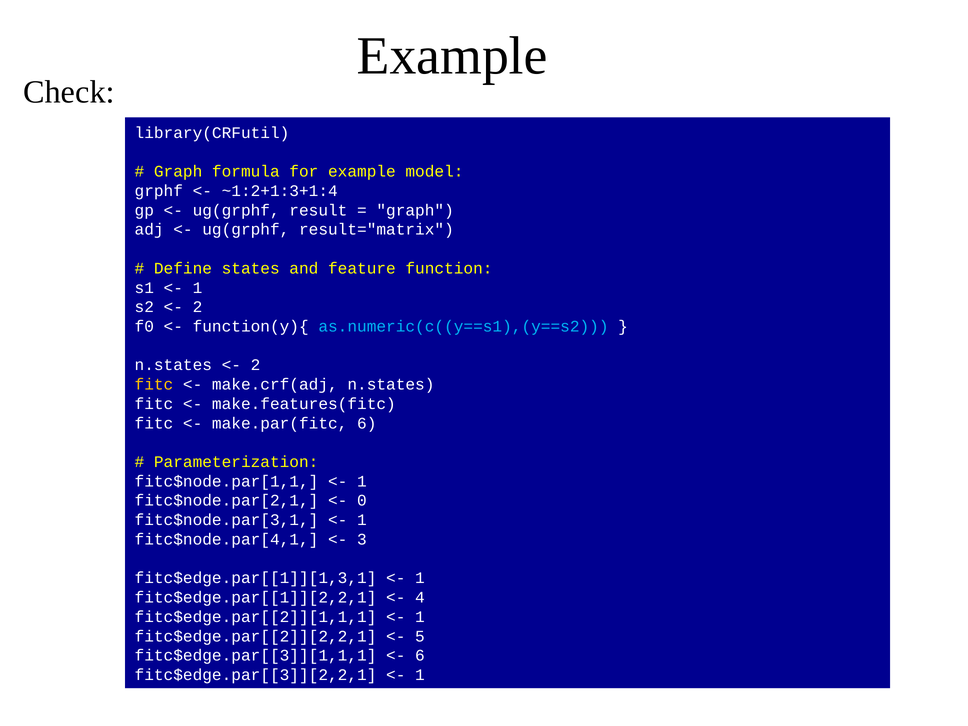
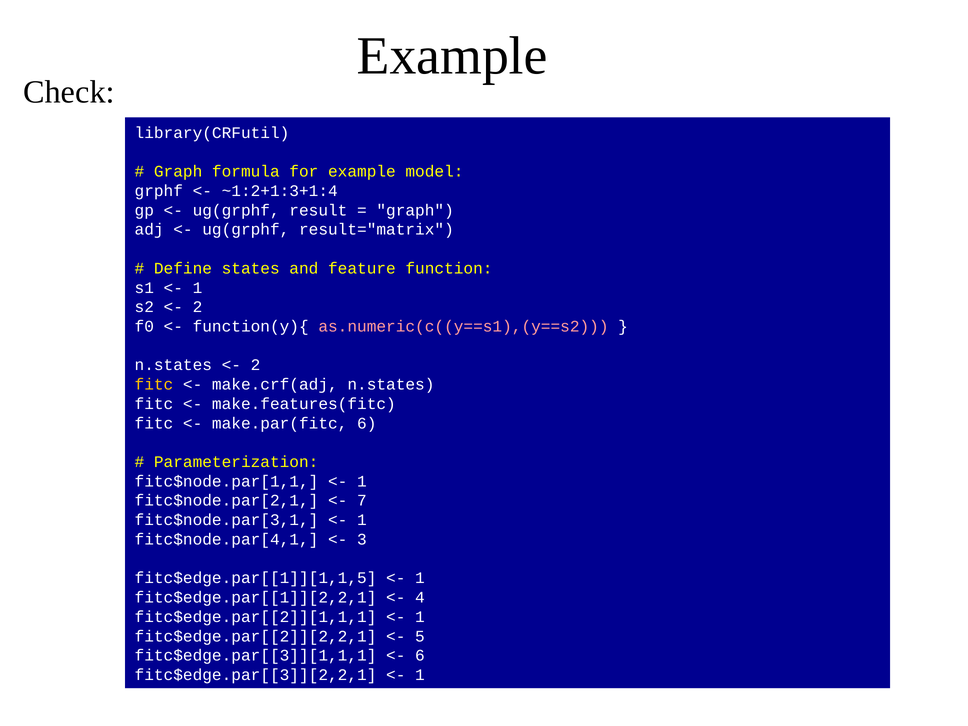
as.numeric(c((y==s1),(y==s2 colour: light blue -> pink
0: 0 -> 7
fitc$edge.par[[1]][1,3,1: fitc$edge.par[[1]][1,3,1 -> fitc$edge.par[[1]][1,1,5
